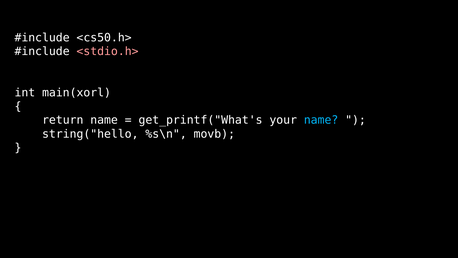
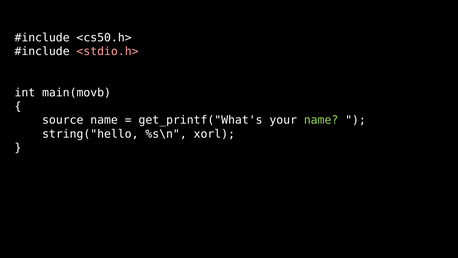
main(xorl: main(xorl -> main(movb
return: return -> source
name at (321, 120) colour: light blue -> light green
movb: movb -> xorl
